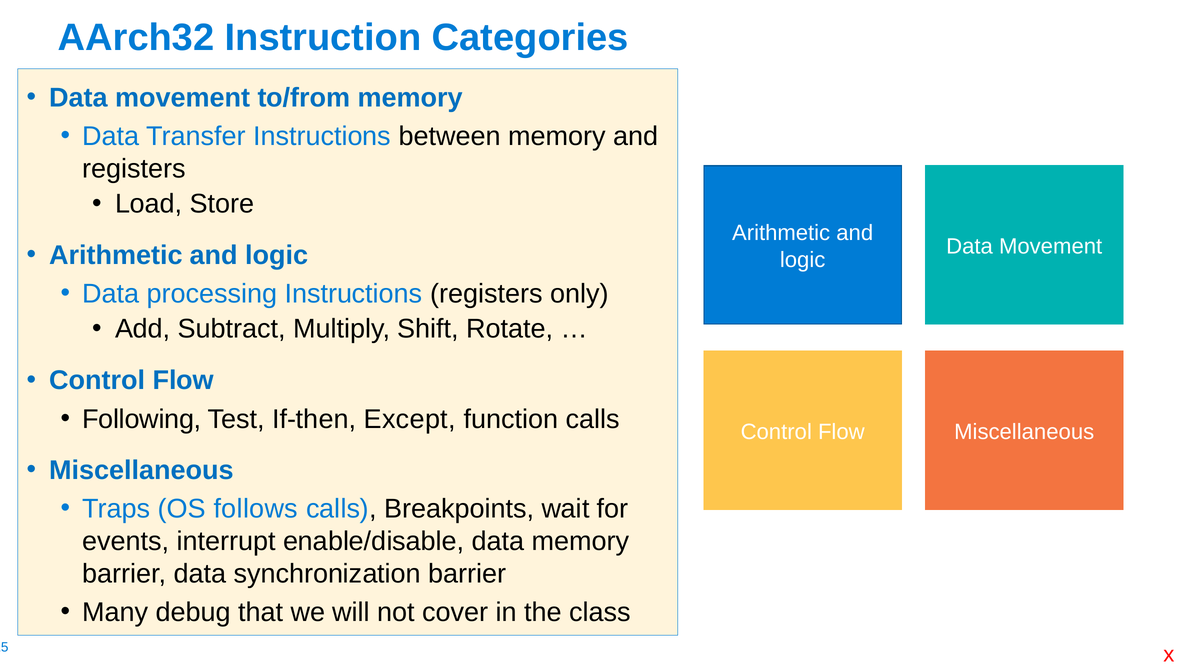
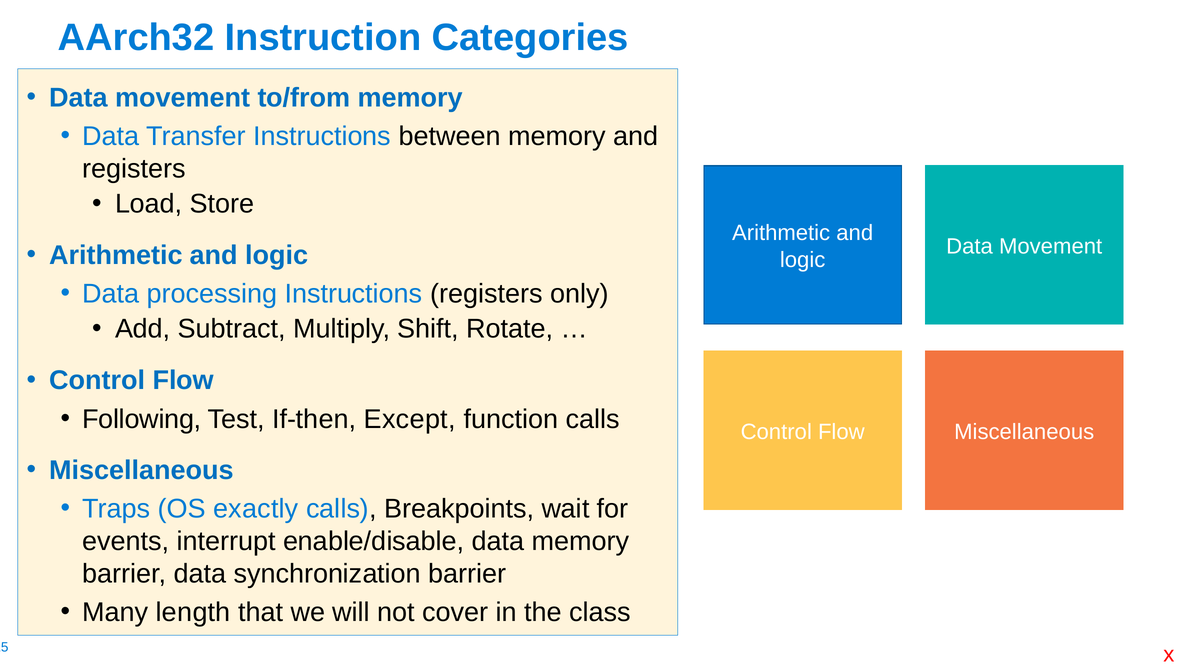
follows: follows -> exactly
debug: debug -> length
